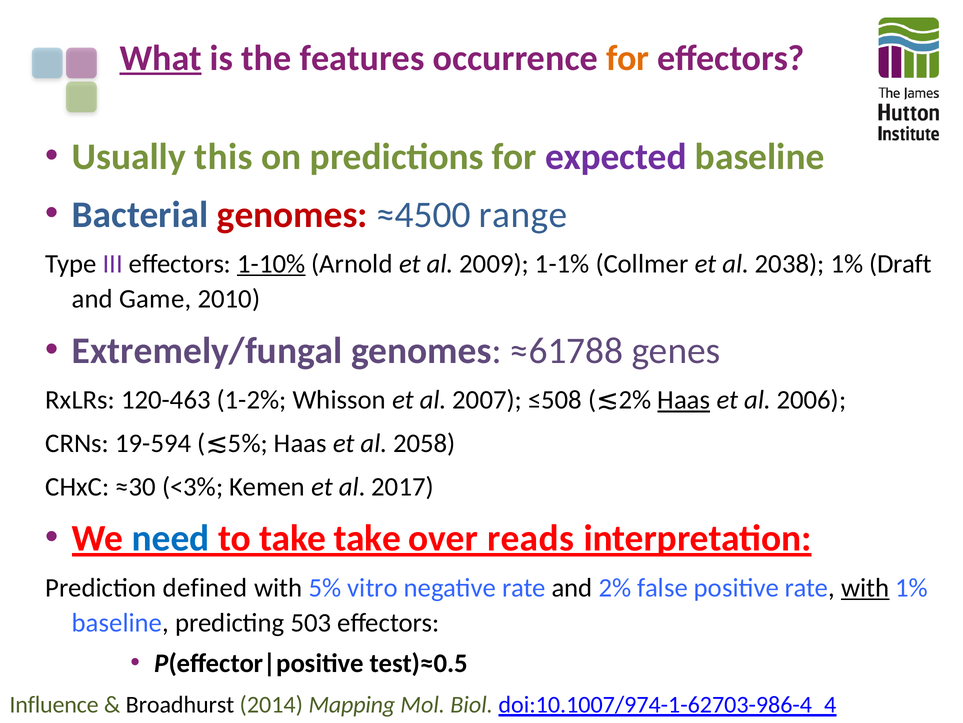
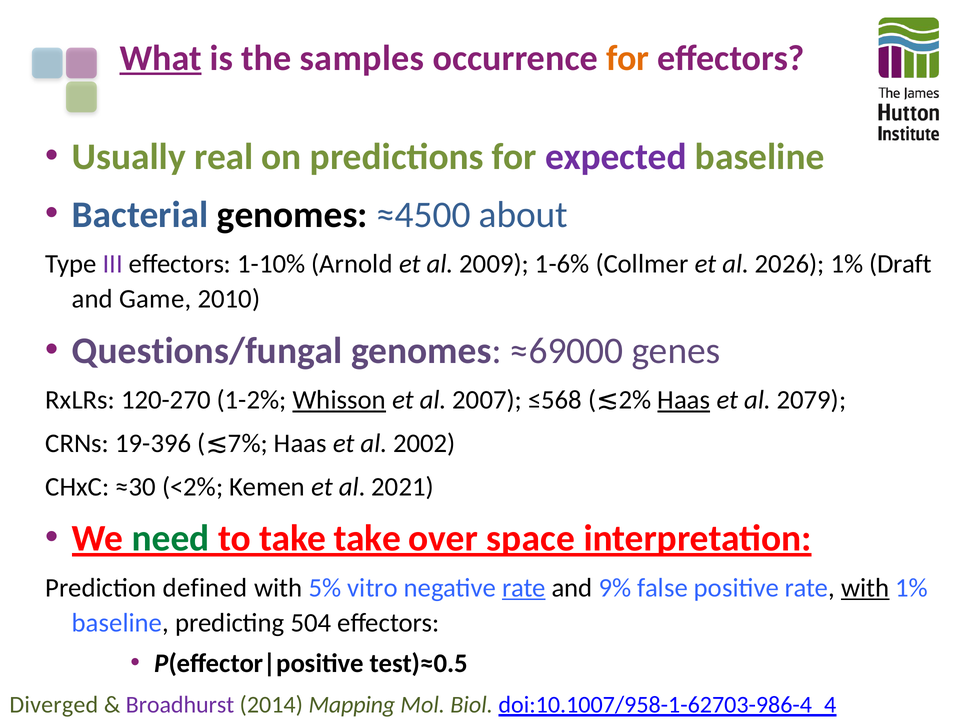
features: features -> samples
this: this -> real
genomes at (292, 214) colour: red -> black
range: range -> about
1-10% underline: present -> none
1-1%: 1-1% -> 1-6%
2038: 2038 -> 2026
Extremely/fungal: Extremely/fungal -> Questions/fungal
≈61788: ≈61788 -> ≈69000
2006: 2006 -> 2079
120-463: 120-463 -> 120-270
Whisson underline: none -> present
≤508: ≤508 -> ≤568
2058: 2058 -> 2002
19-594: 19-594 -> 19-396
5% at (248, 443): 5% -> 7%
<3%: <3% -> <2%
2017: 2017 -> 2021
need colour: blue -> green
reads: reads -> space
rate at (524, 587) underline: none -> present
and 2%: 2% -> 9%
503: 503 -> 504
Influence: Influence -> Diverged
Broadhurst colour: black -> purple
doi:10.1007/974-1-62703-986-4_4: doi:10.1007/974-1-62703-986-4_4 -> doi:10.1007/958-1-62703-986-4_4
